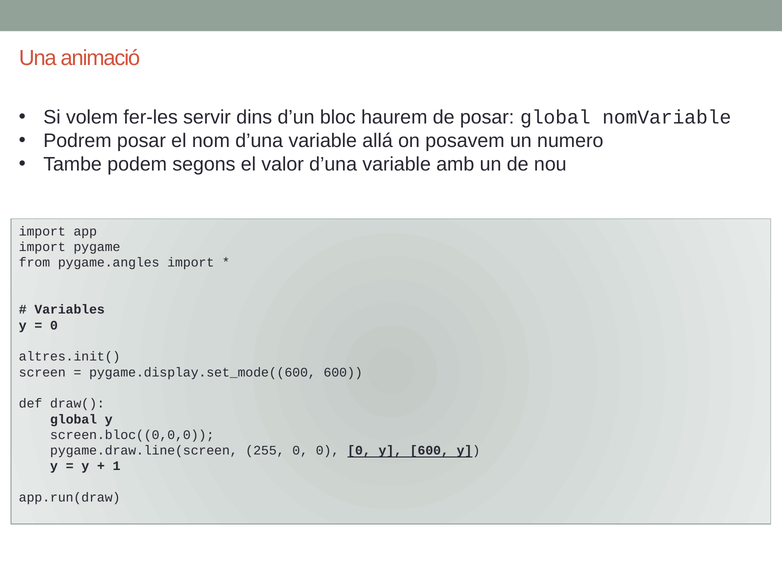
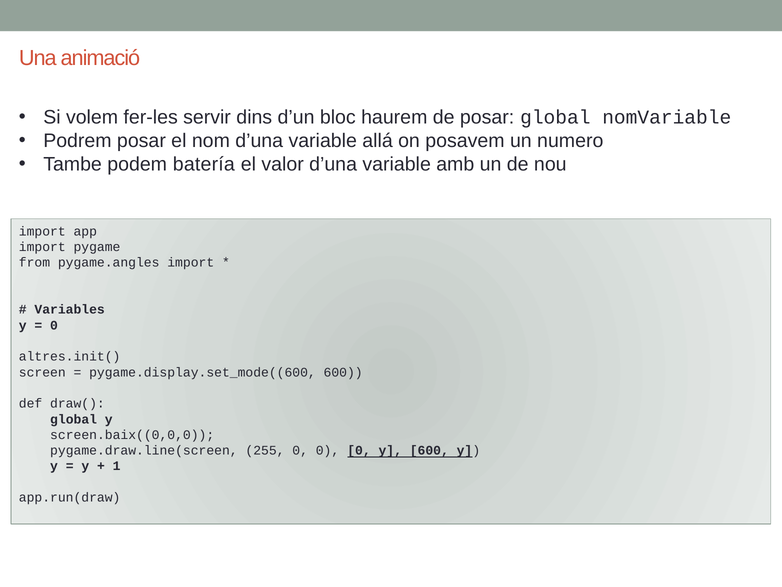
segons: segons -> batería
screen.bloc((0,0,0: screen.bloc((0,0,0 -> screen.baix((0,0,0
